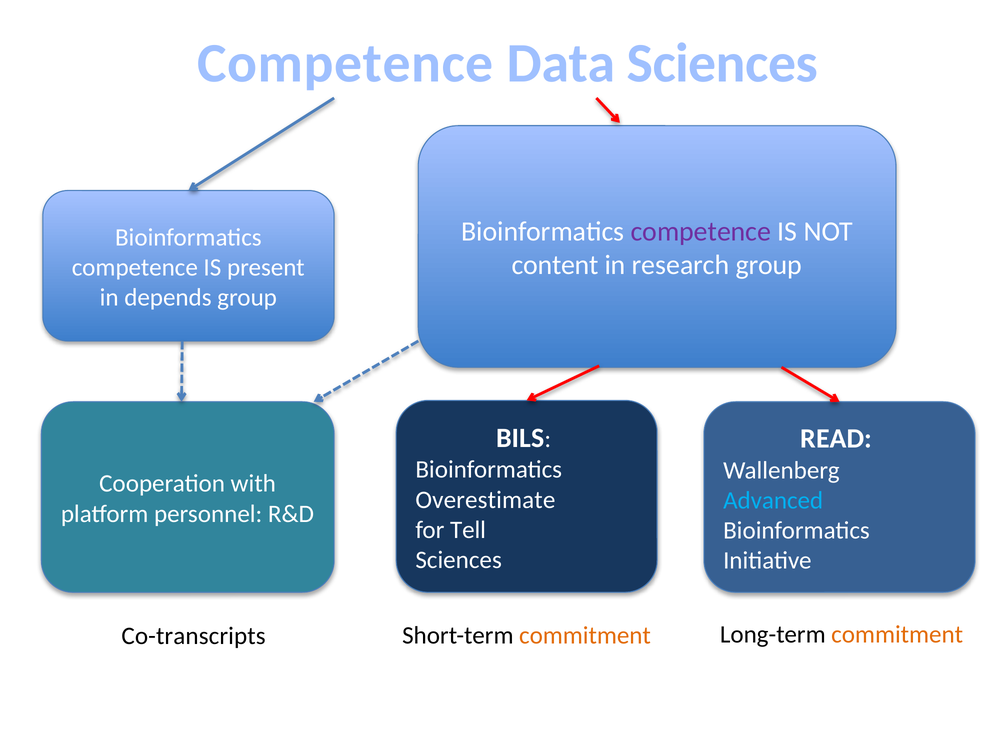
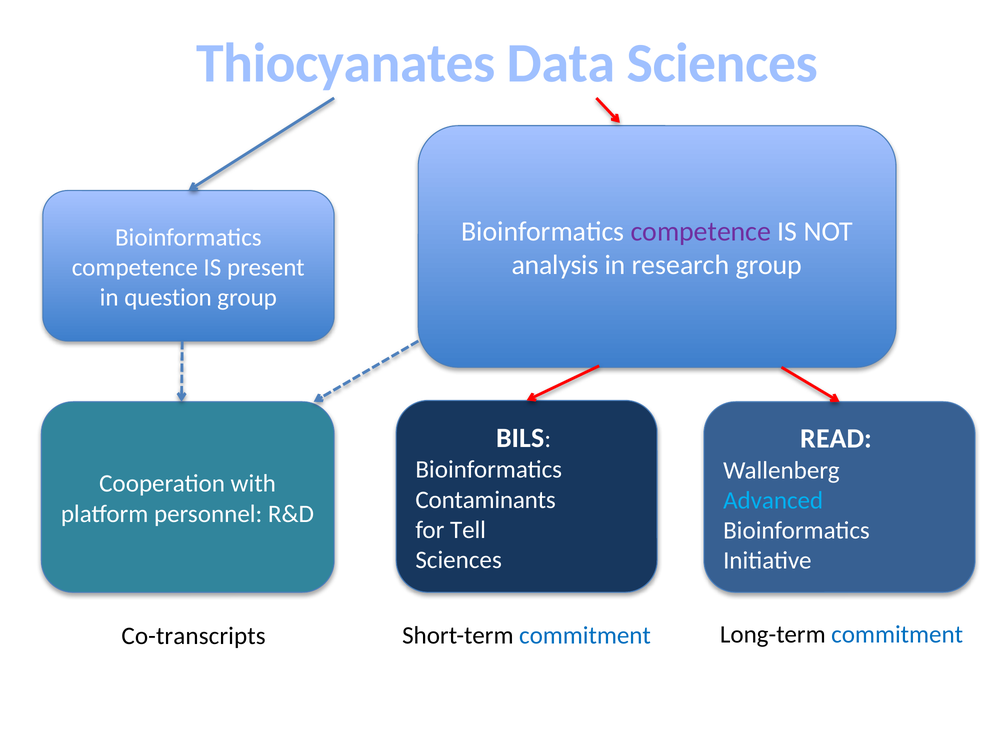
Competence at (345, 64): Competence -> Thiocyanates
content: content -> analysis
depends: depends -> question
Overestimate: Overestimate -> Contaminants
commitment at (585, 636) colour: orange -> blue
commitment at (897, 634) colour: orange -> blue
